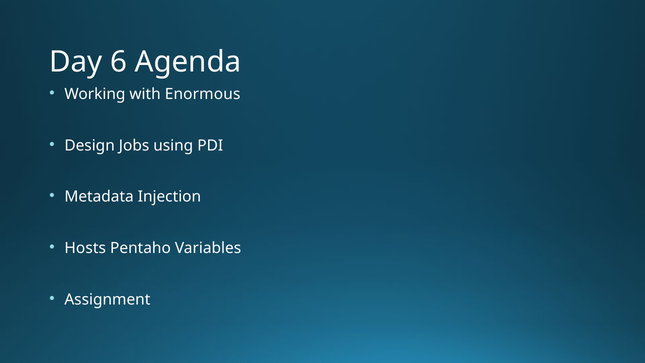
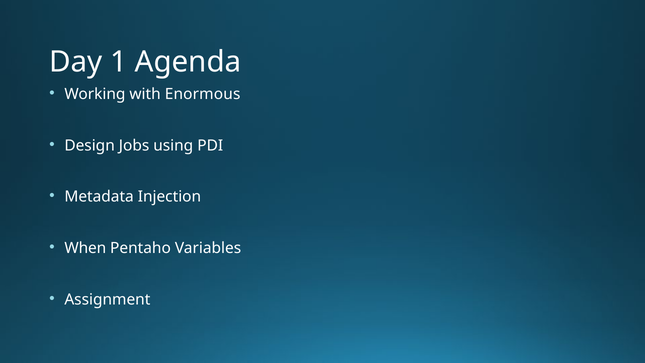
6: 6 -> 1
Hosts: Hosts -> When
